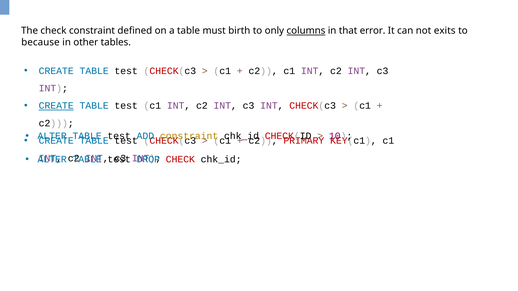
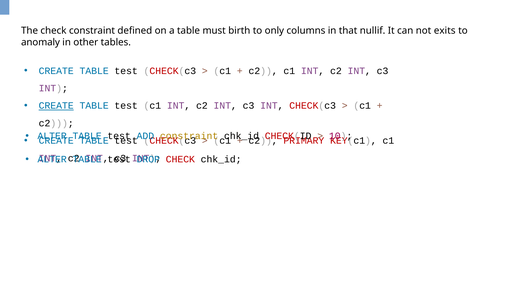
columns underline: present -> none
error: error -> nullif
because: because -> anomaly
